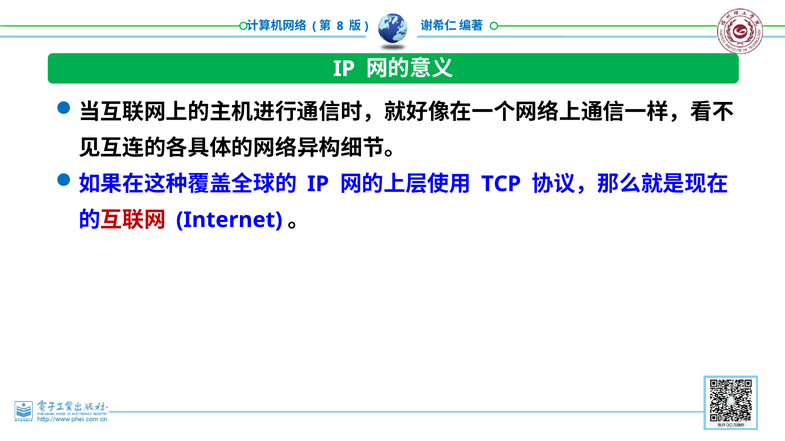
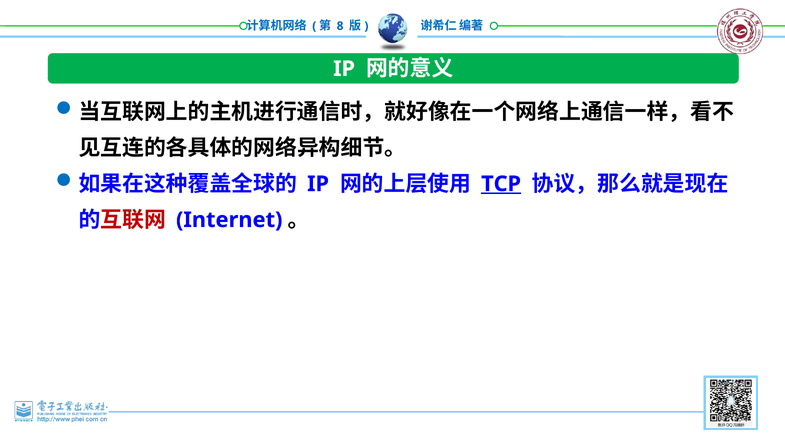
TCP underline: none -> present
